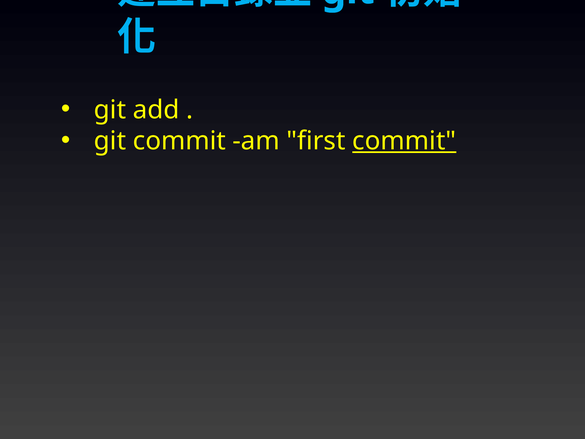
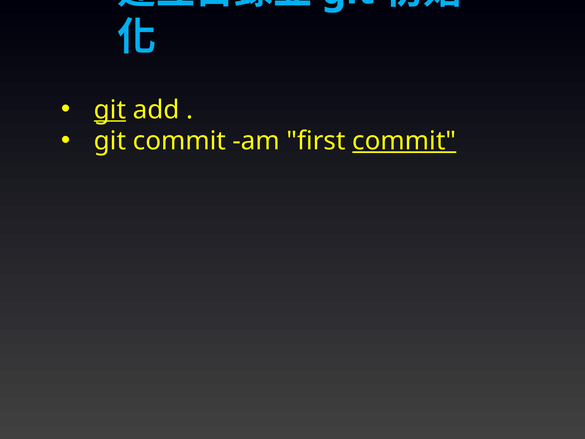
git at (110, 110) underline: none -> present
